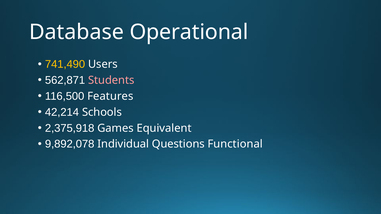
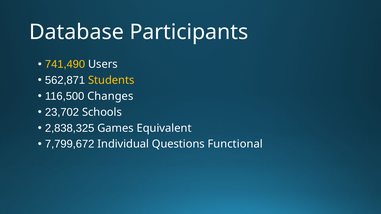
Operational: Operational -> Participants
Students colour: pink -> yellow
Features: Features -> Changes
42,214: 42,214 -> 23,702
2,375,918: 2,375,918 -> 2,838,325
9,892,078: 9,892,078 -> 7,799,672
